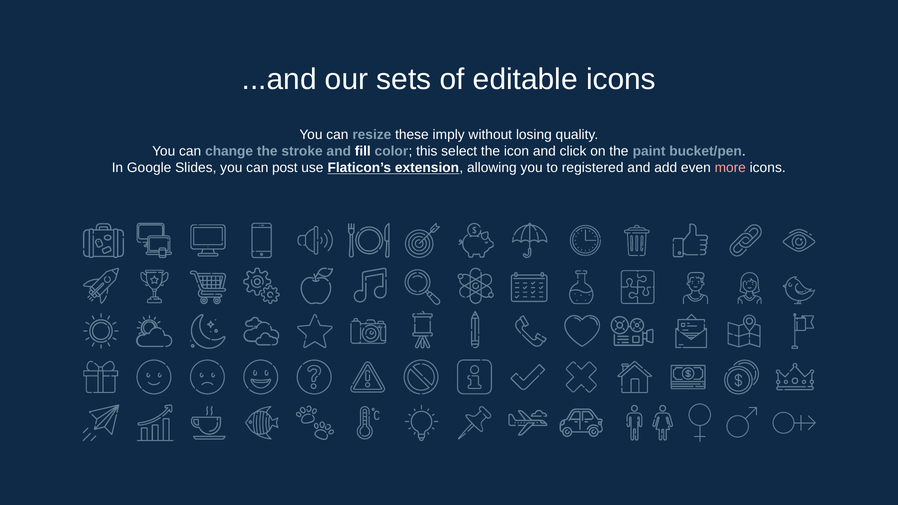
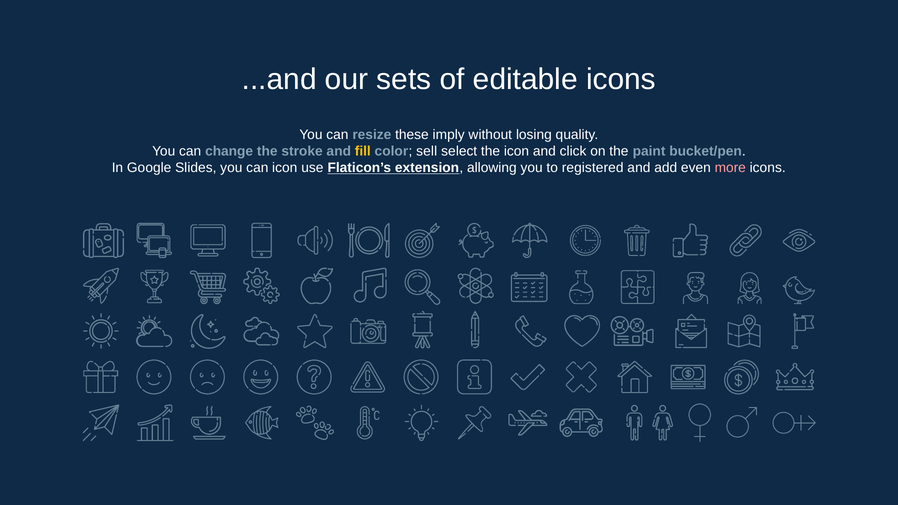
fill colour: white -> yellow
this: this -> sell
can post: post -> icon
